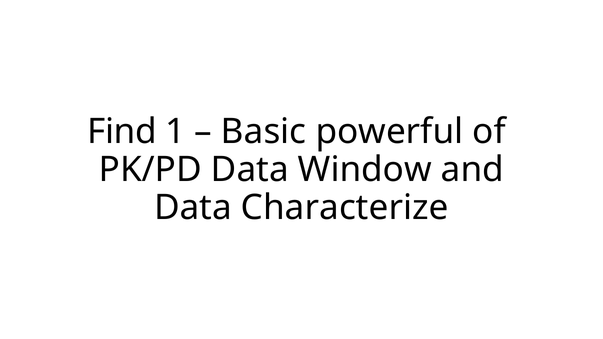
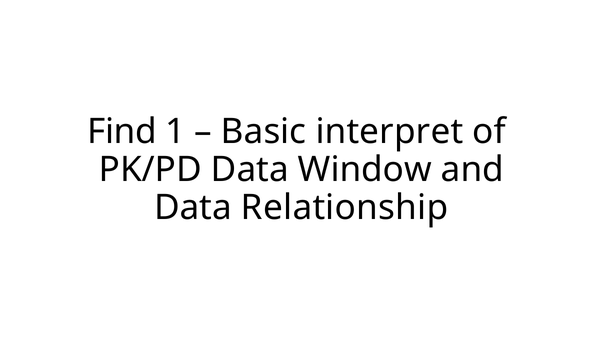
powerful: powerful -> interpret
Characterize: Characterize -> Relationship
